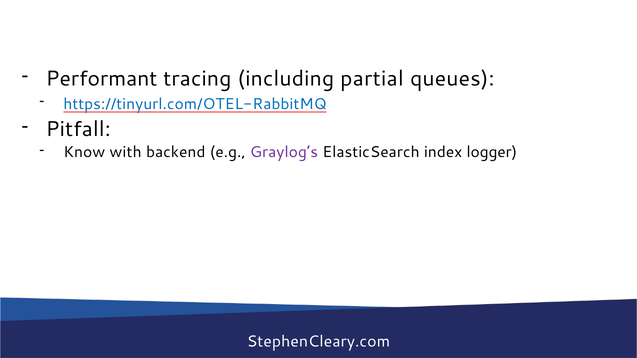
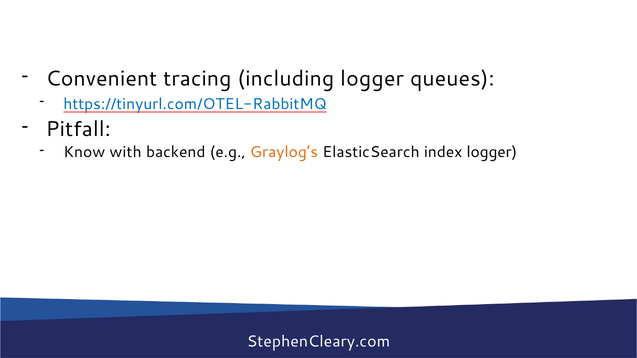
Performant: Performant -> Convenient
including partial: partial -> logger
Graylog’s colour: purple -> orange
